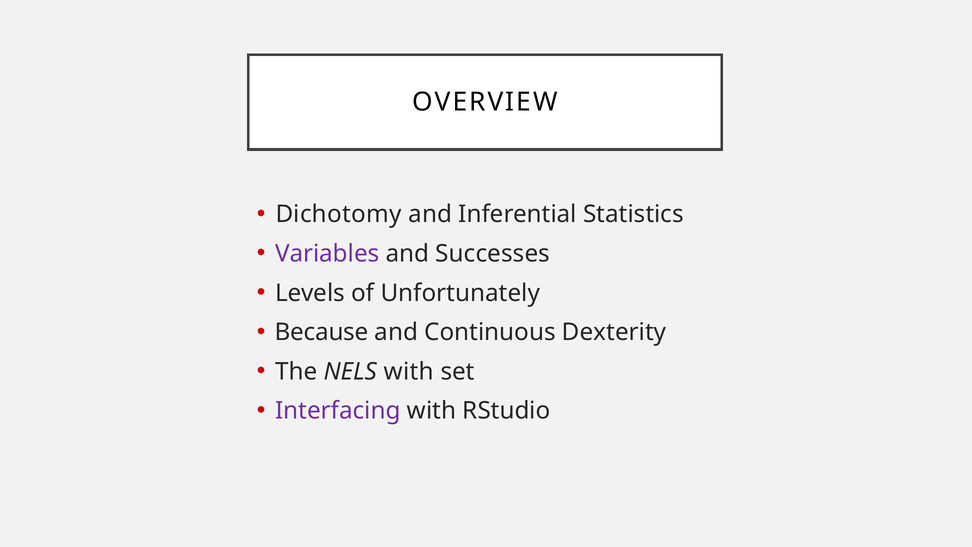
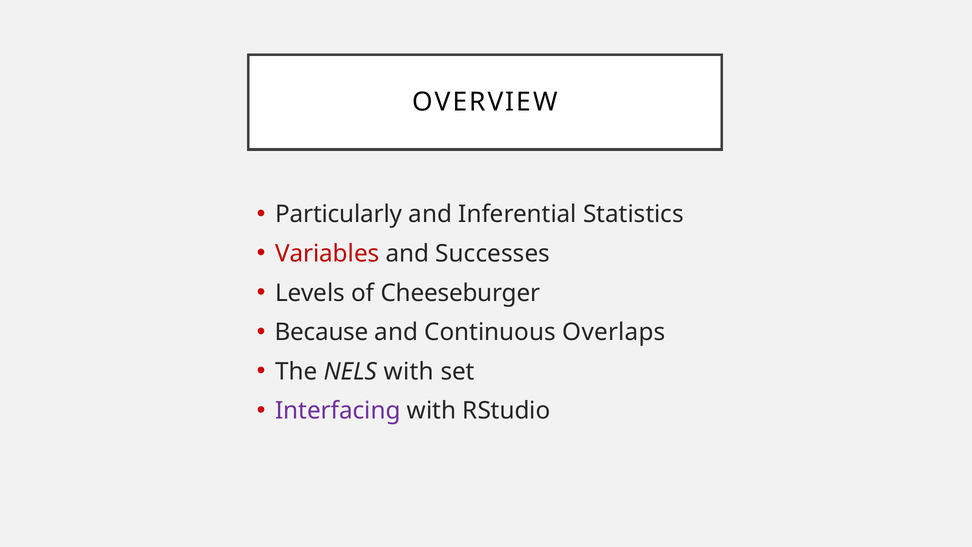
Dichotomy: Dichotomy -> Particularly
Variables colour: purple -> red
Unfortunately: Unfortunately -> Cheeseburger
Dexterity: Dexterity -> Overlaps
